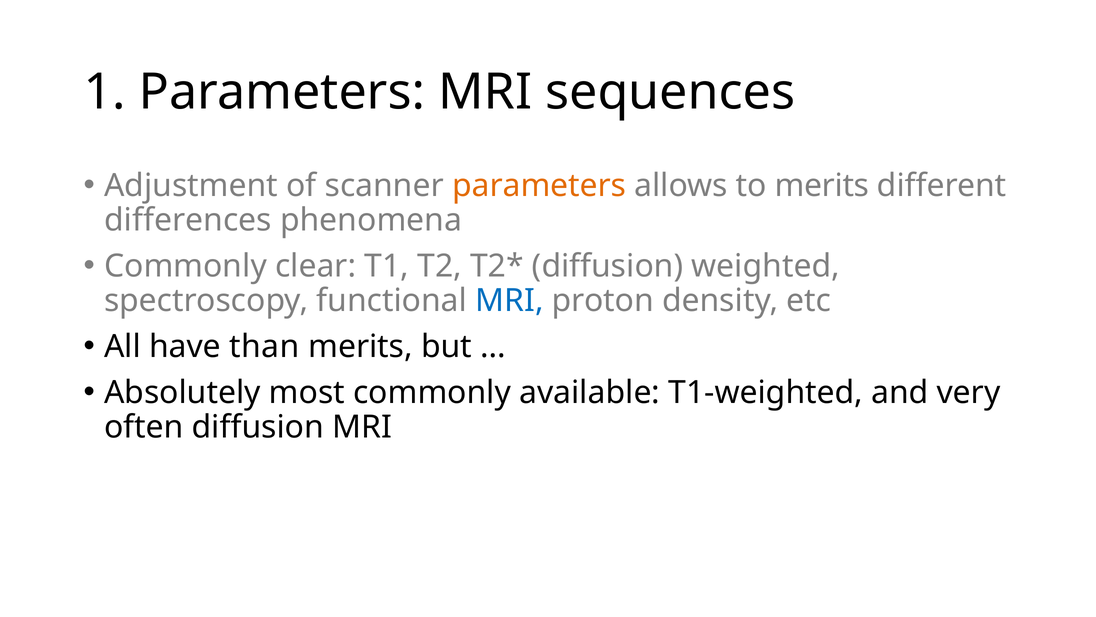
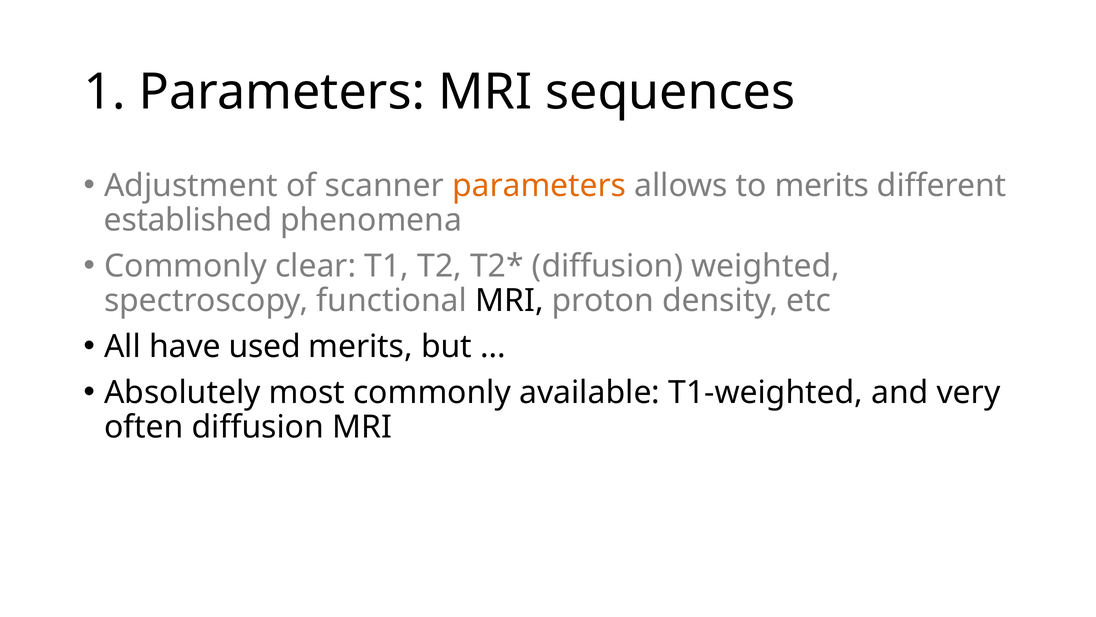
differences: differences -> established
MRI at (509, 300) colour: blue -> black
than: than -> used
